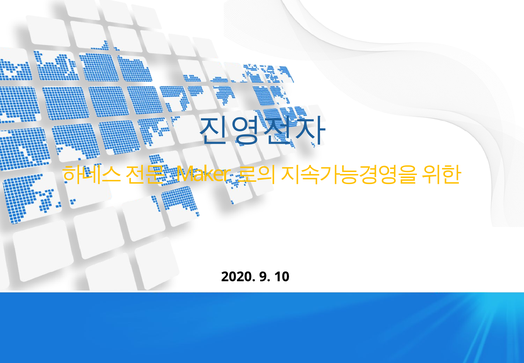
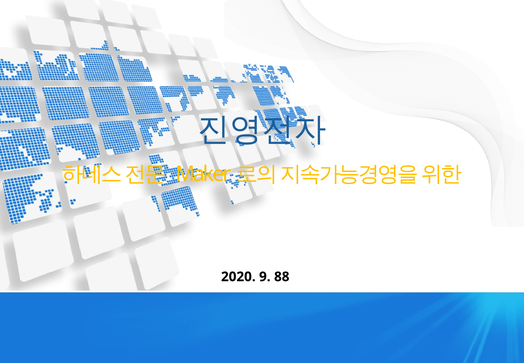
10: 10 -> 88
